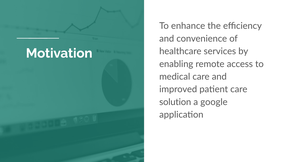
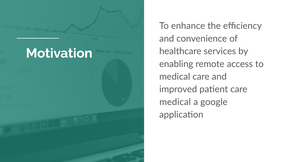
solution at (175, 102): solution -> medical
